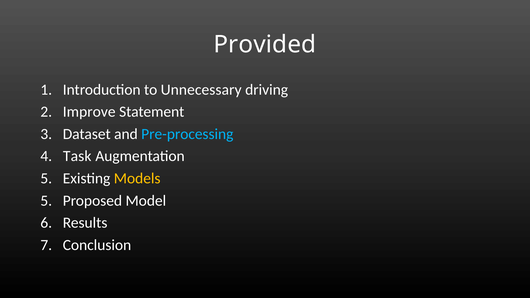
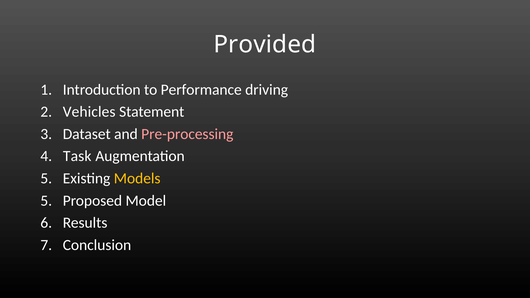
Unnecessary: Unnecessary -> Performance
Improve: Improve -> Vehicles
Pre-processing colour: light blue -> pink
